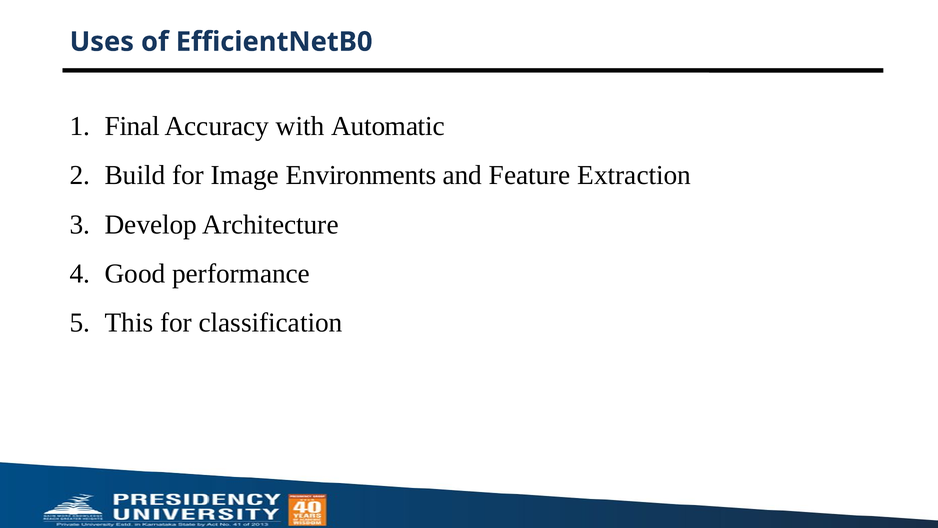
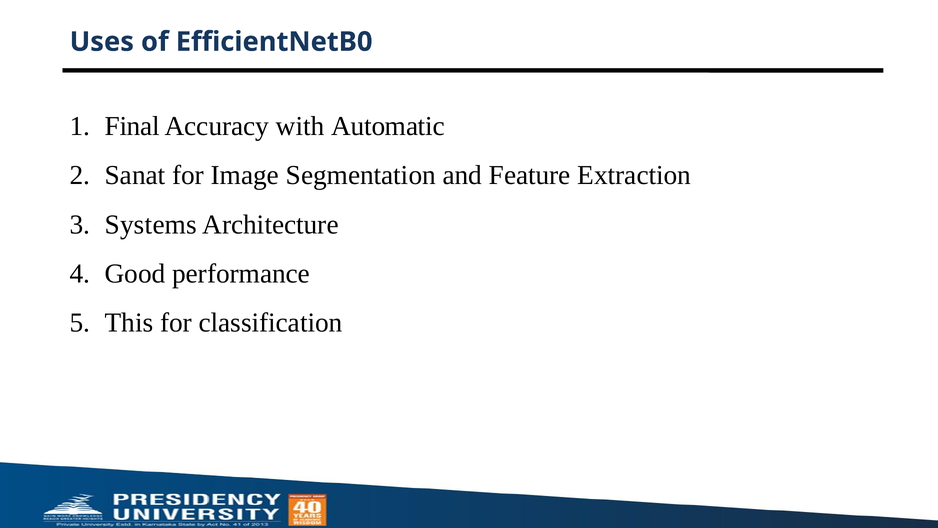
Build: Build -> Sanat
Environments: Environments -> Segmentation
Develop: Develop -> Systems
